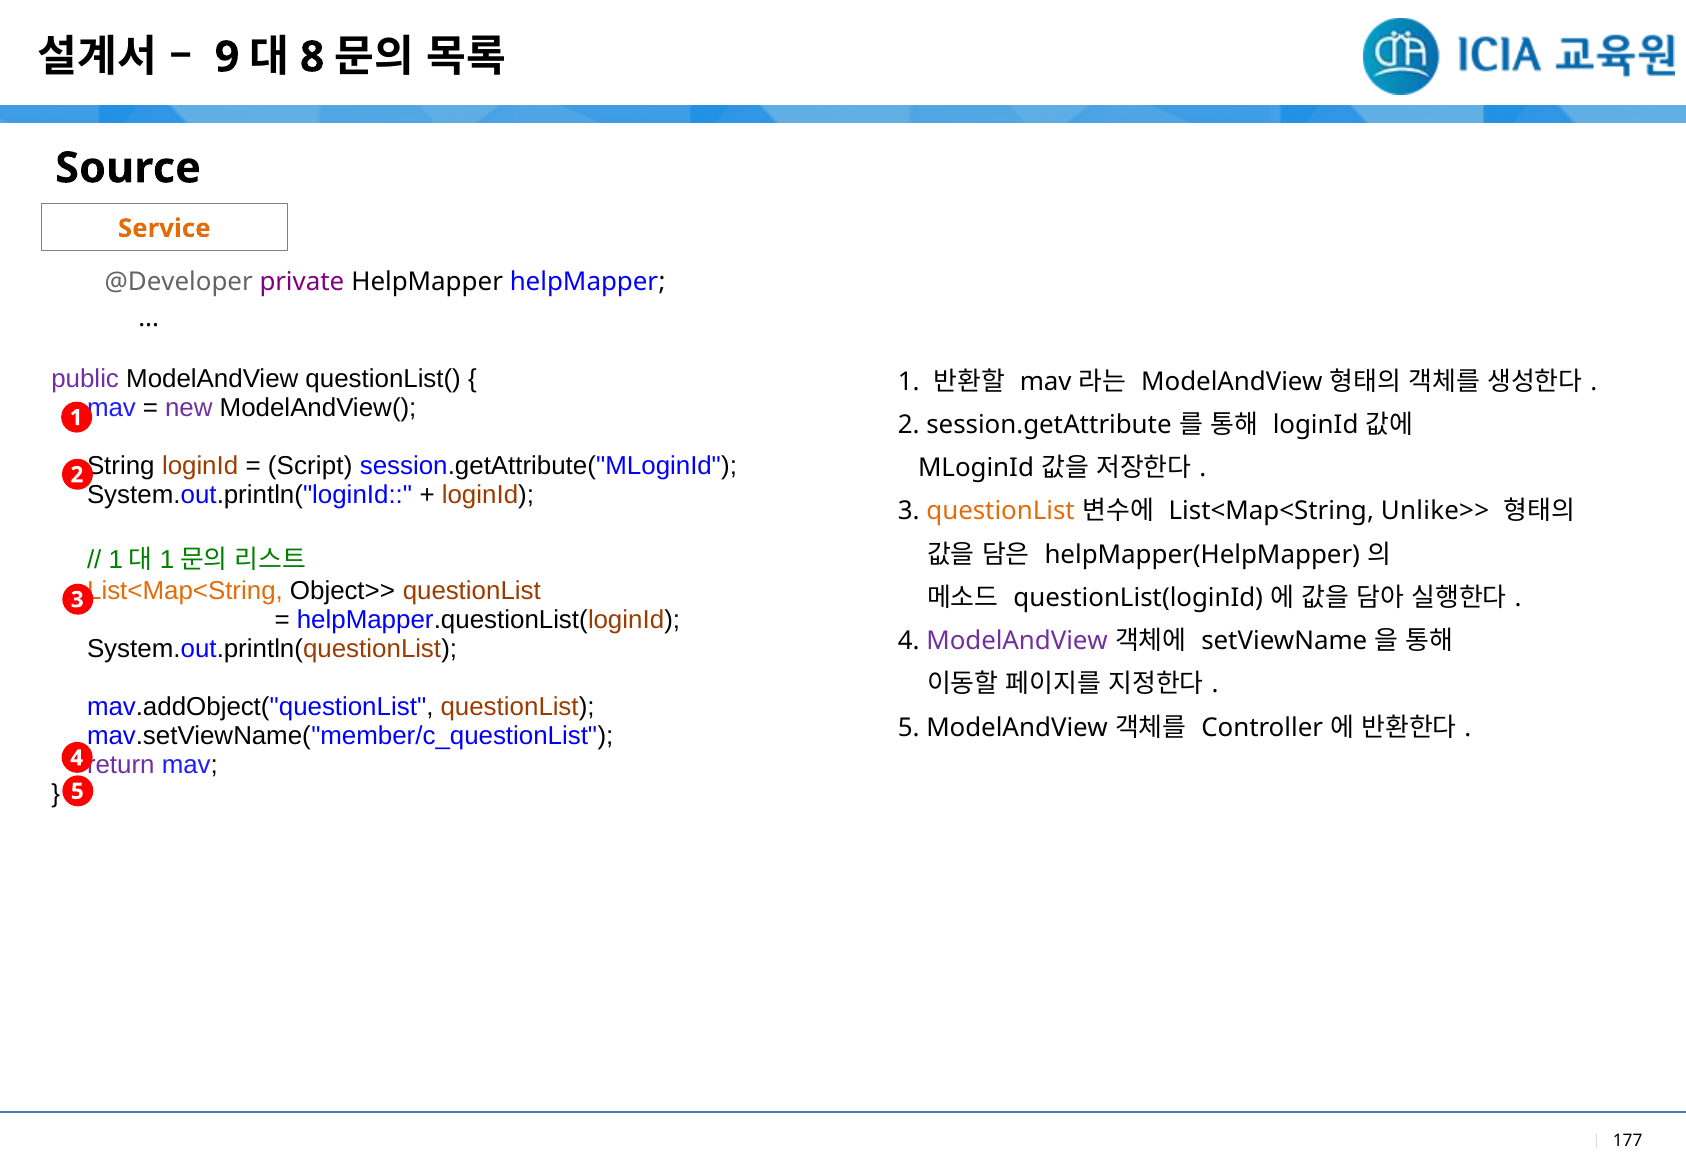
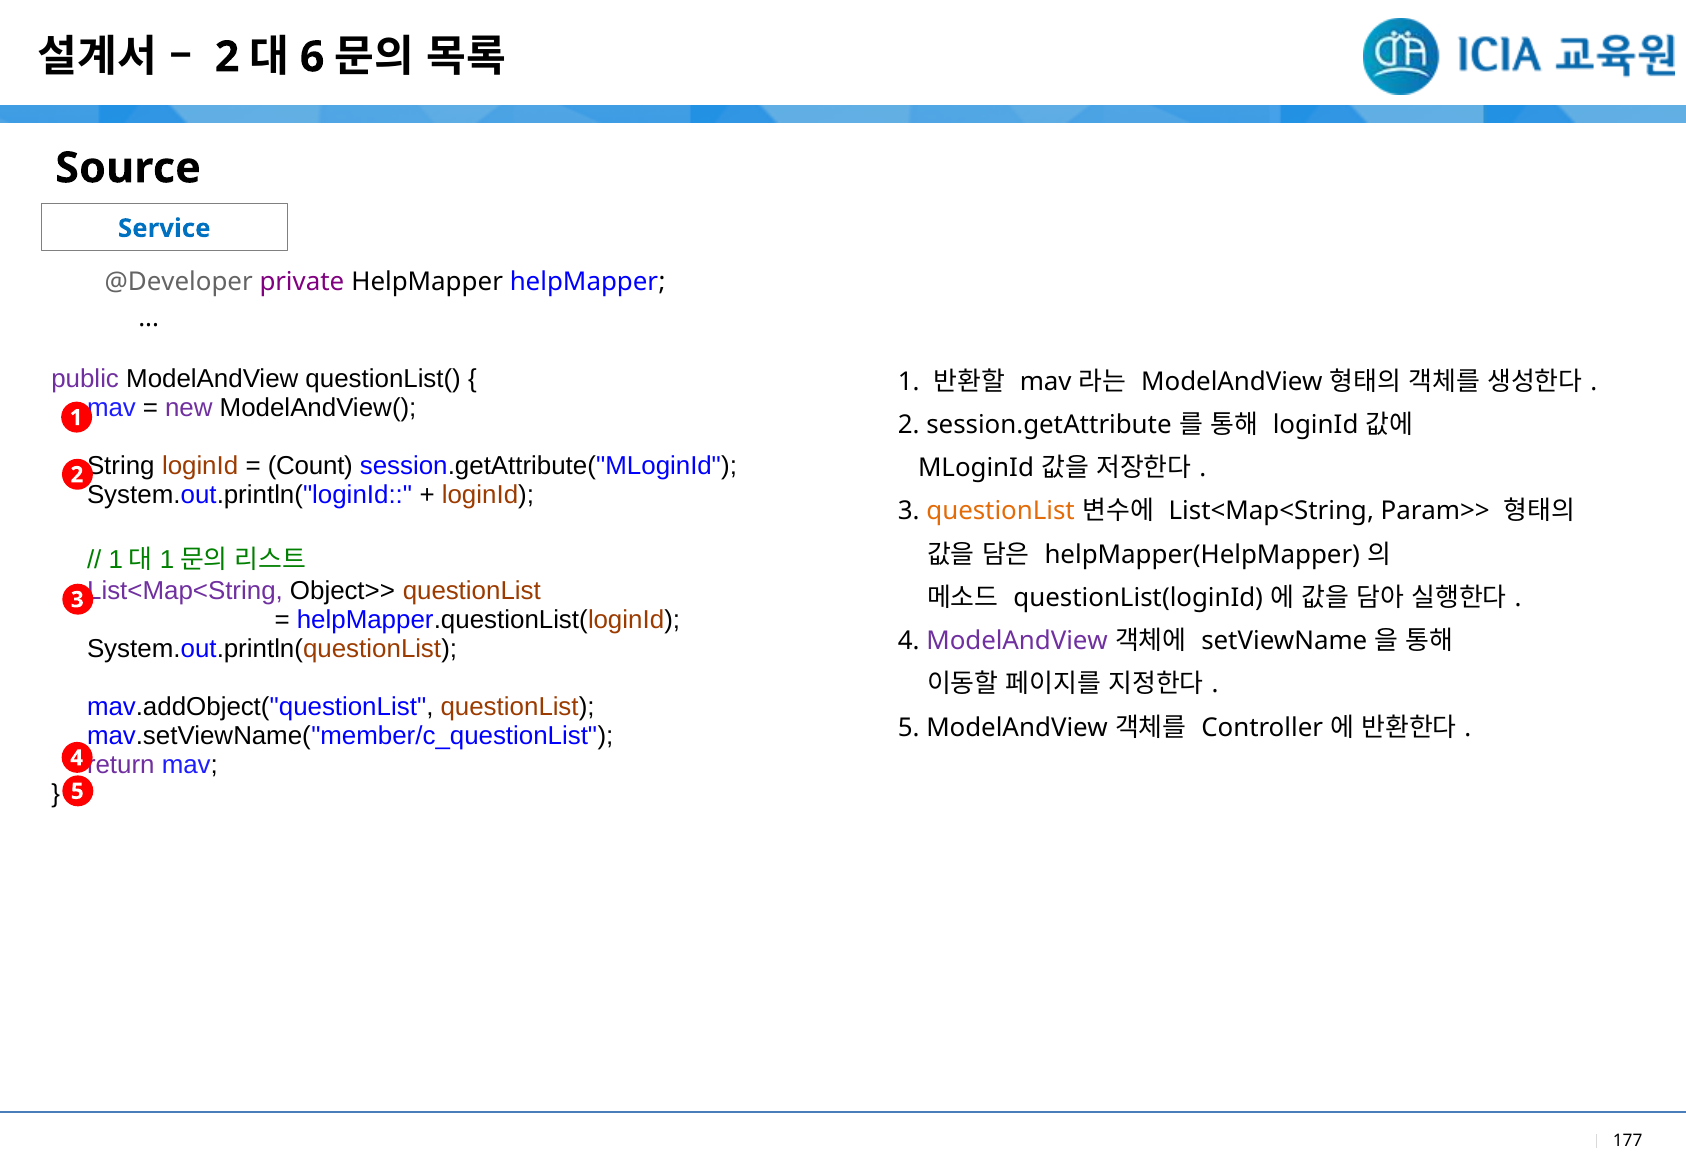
9 at (227, 57): 9 -> 2
8: 8 -> 6
Service colour: orange -> blue
Script: Script -> Count
Unlike>>: Unlike>> -> Param>>
List<Map<String at (185, 591) colour: orange -> purple
